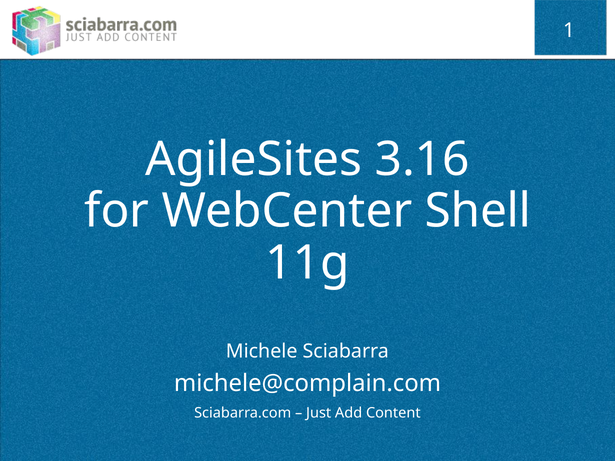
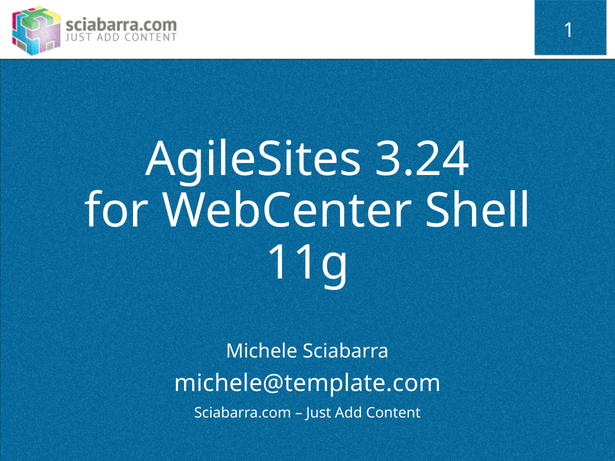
3.16: 3.16 -> 3.24
michele@complain.com: michele@complain.com -> michele@template.com
